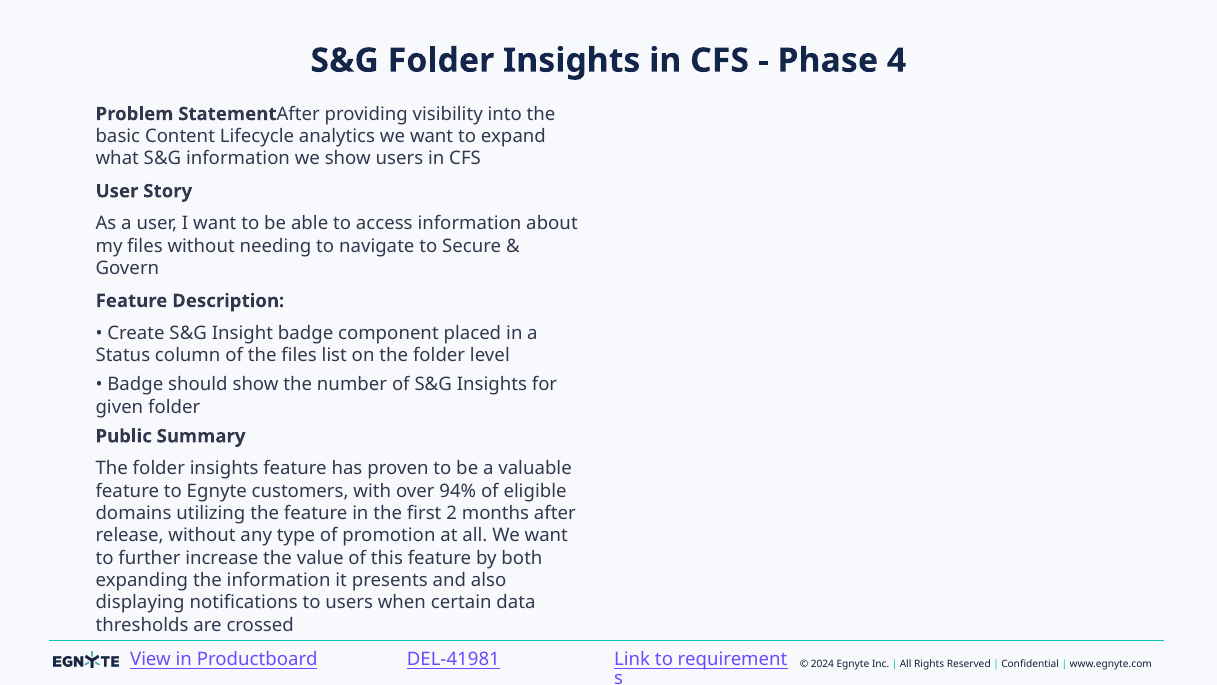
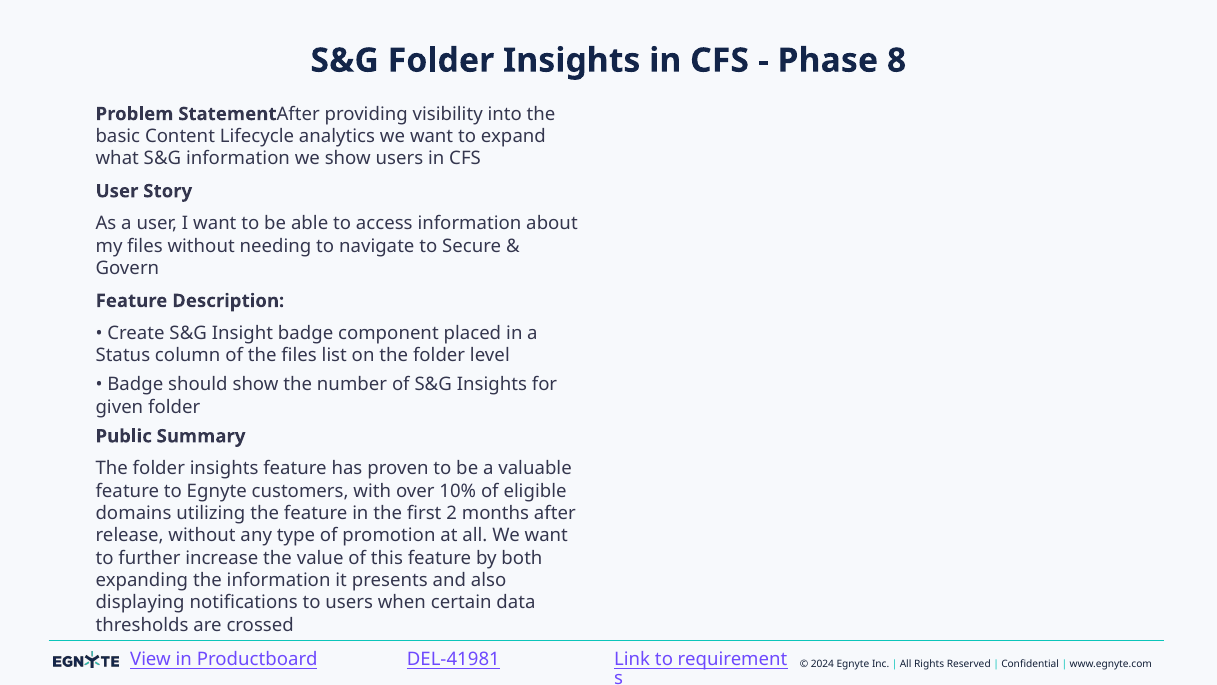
4: 4 -> 8
94%: 94% -> 10%
